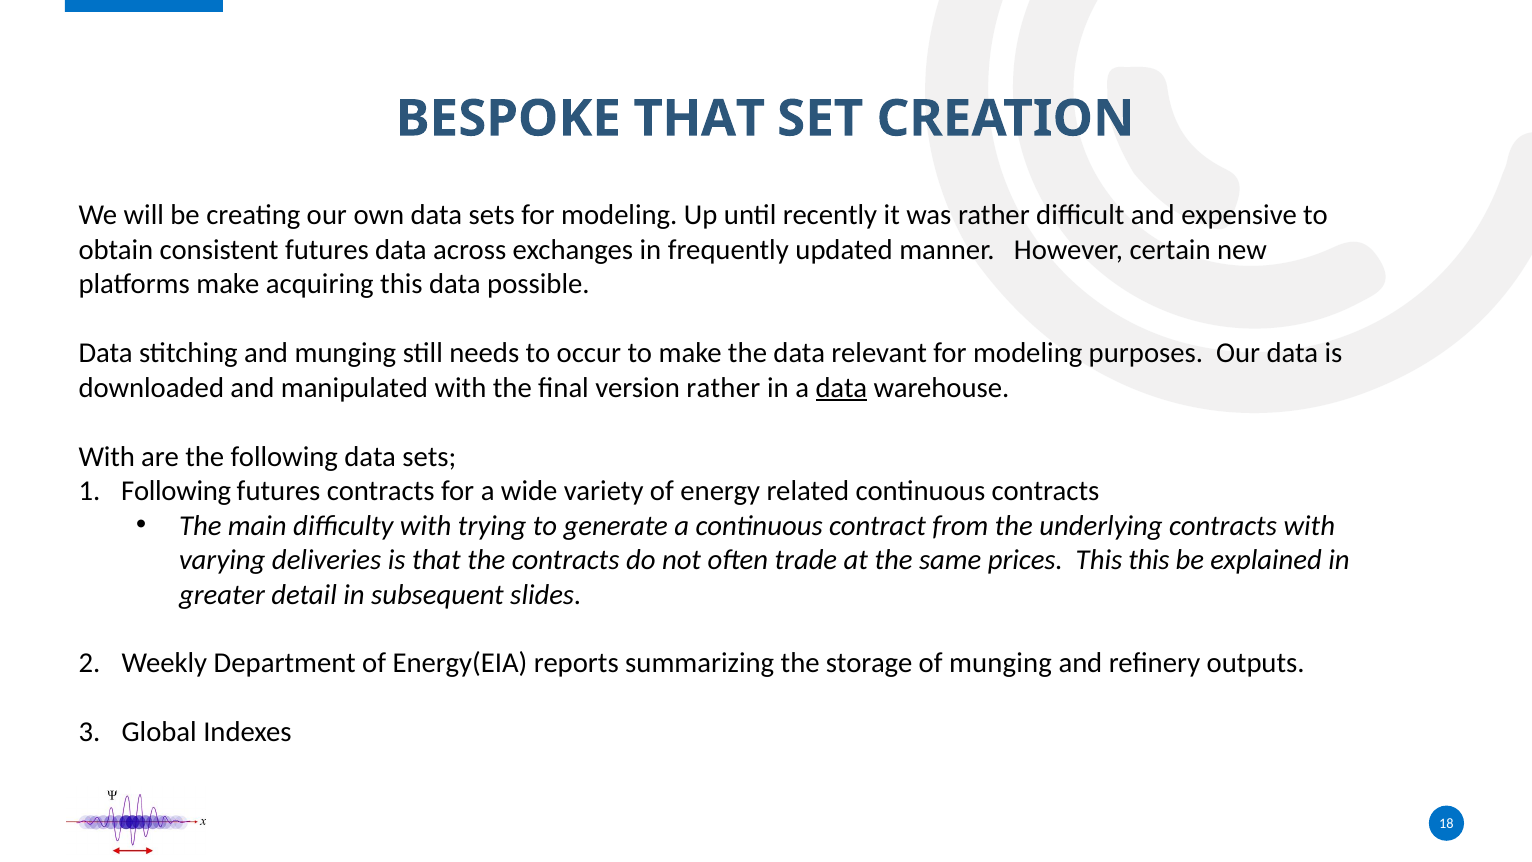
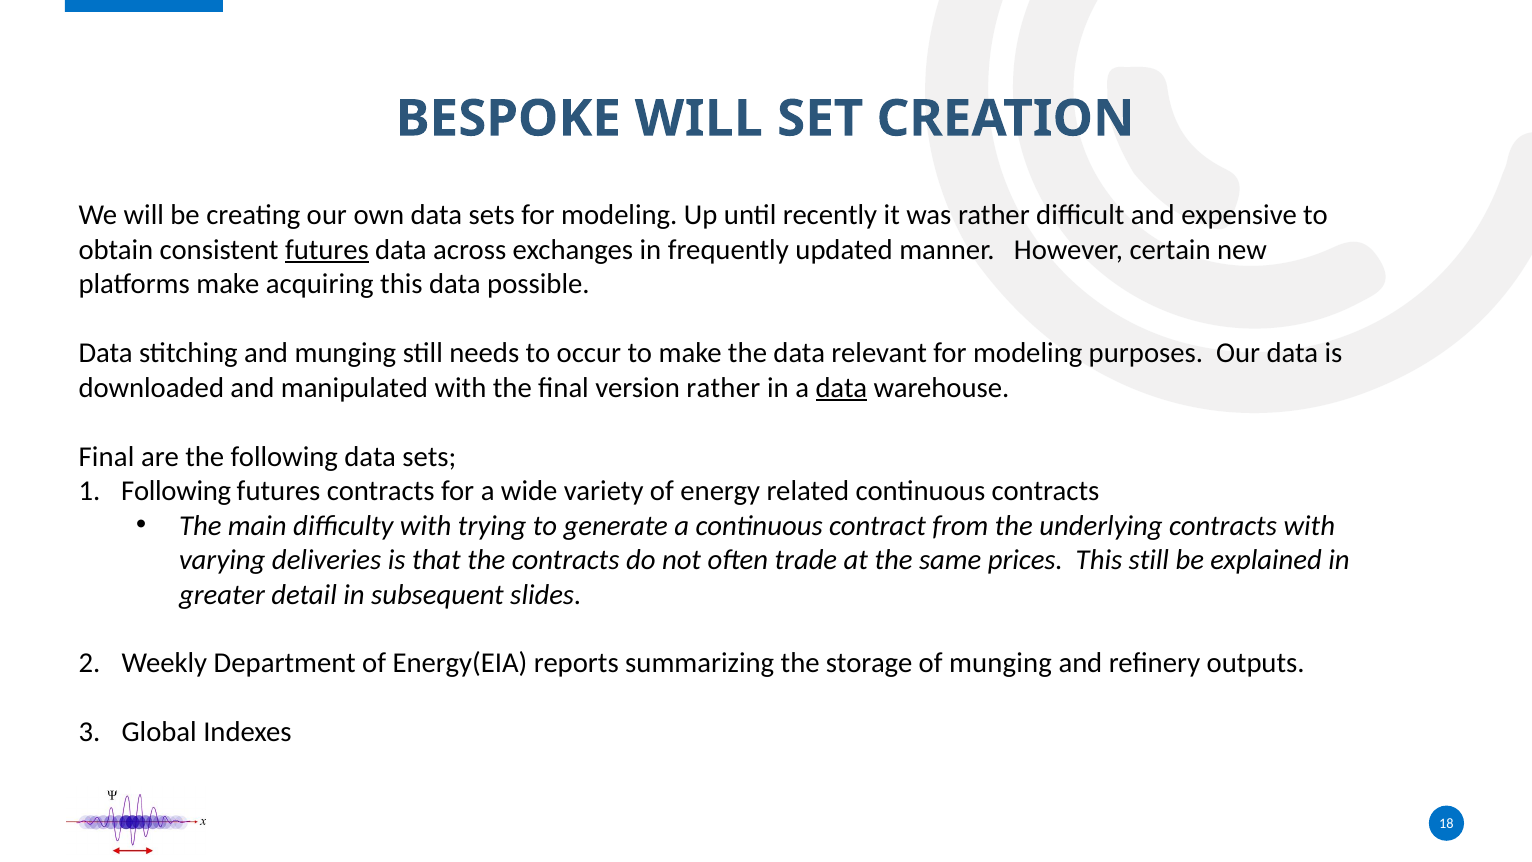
BESPOKE THAT: THAT -> WILL
futures at (327, 250) underline: none -> present
With at (107, 456): With -> Final
This this: this -> still
